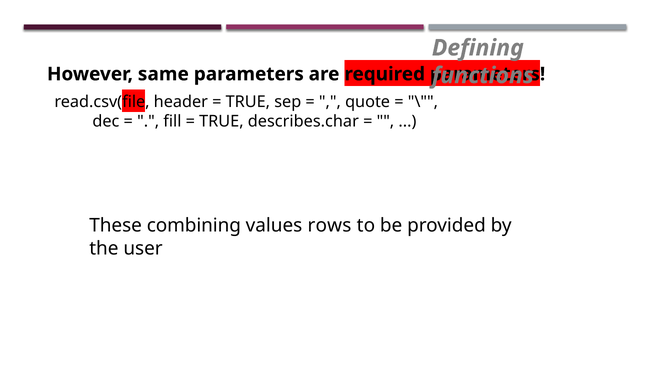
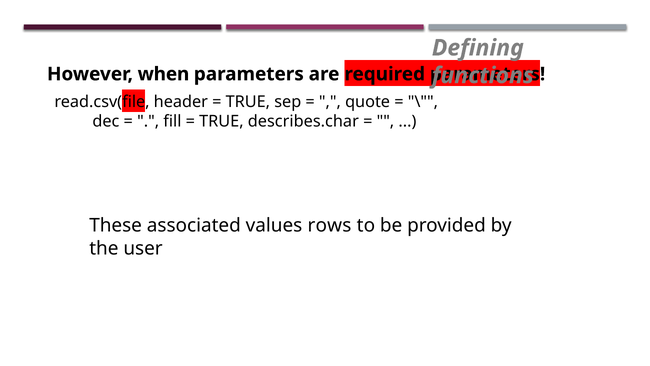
same: same -> when
combining: combining -> associated
